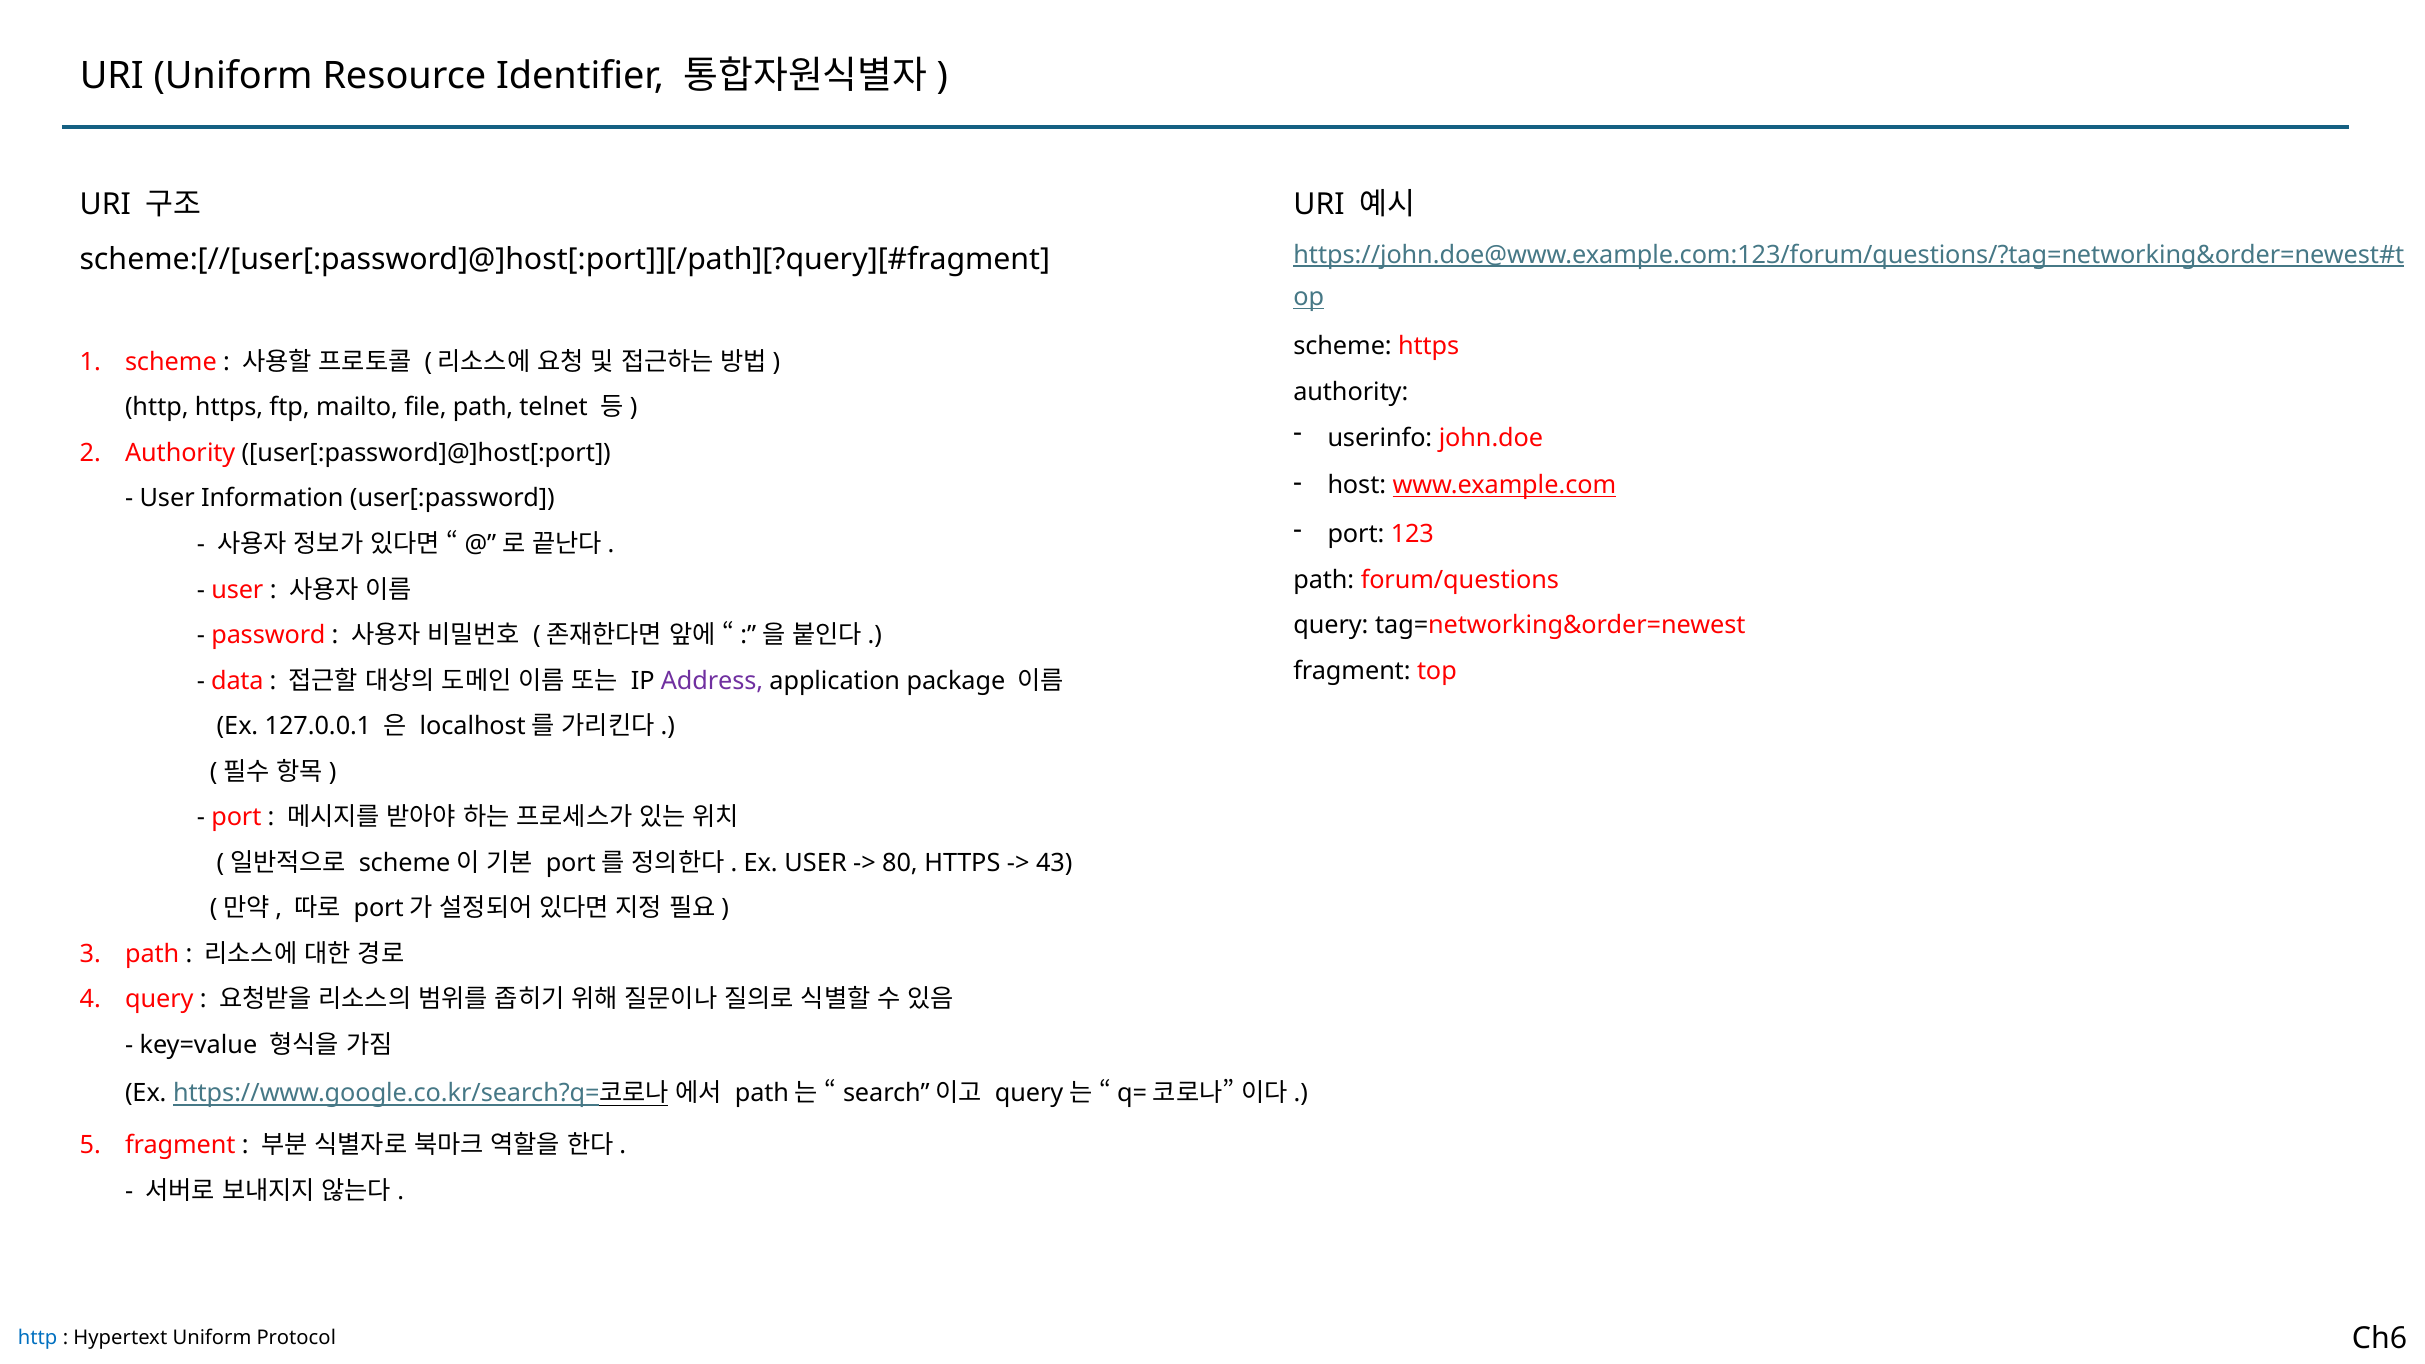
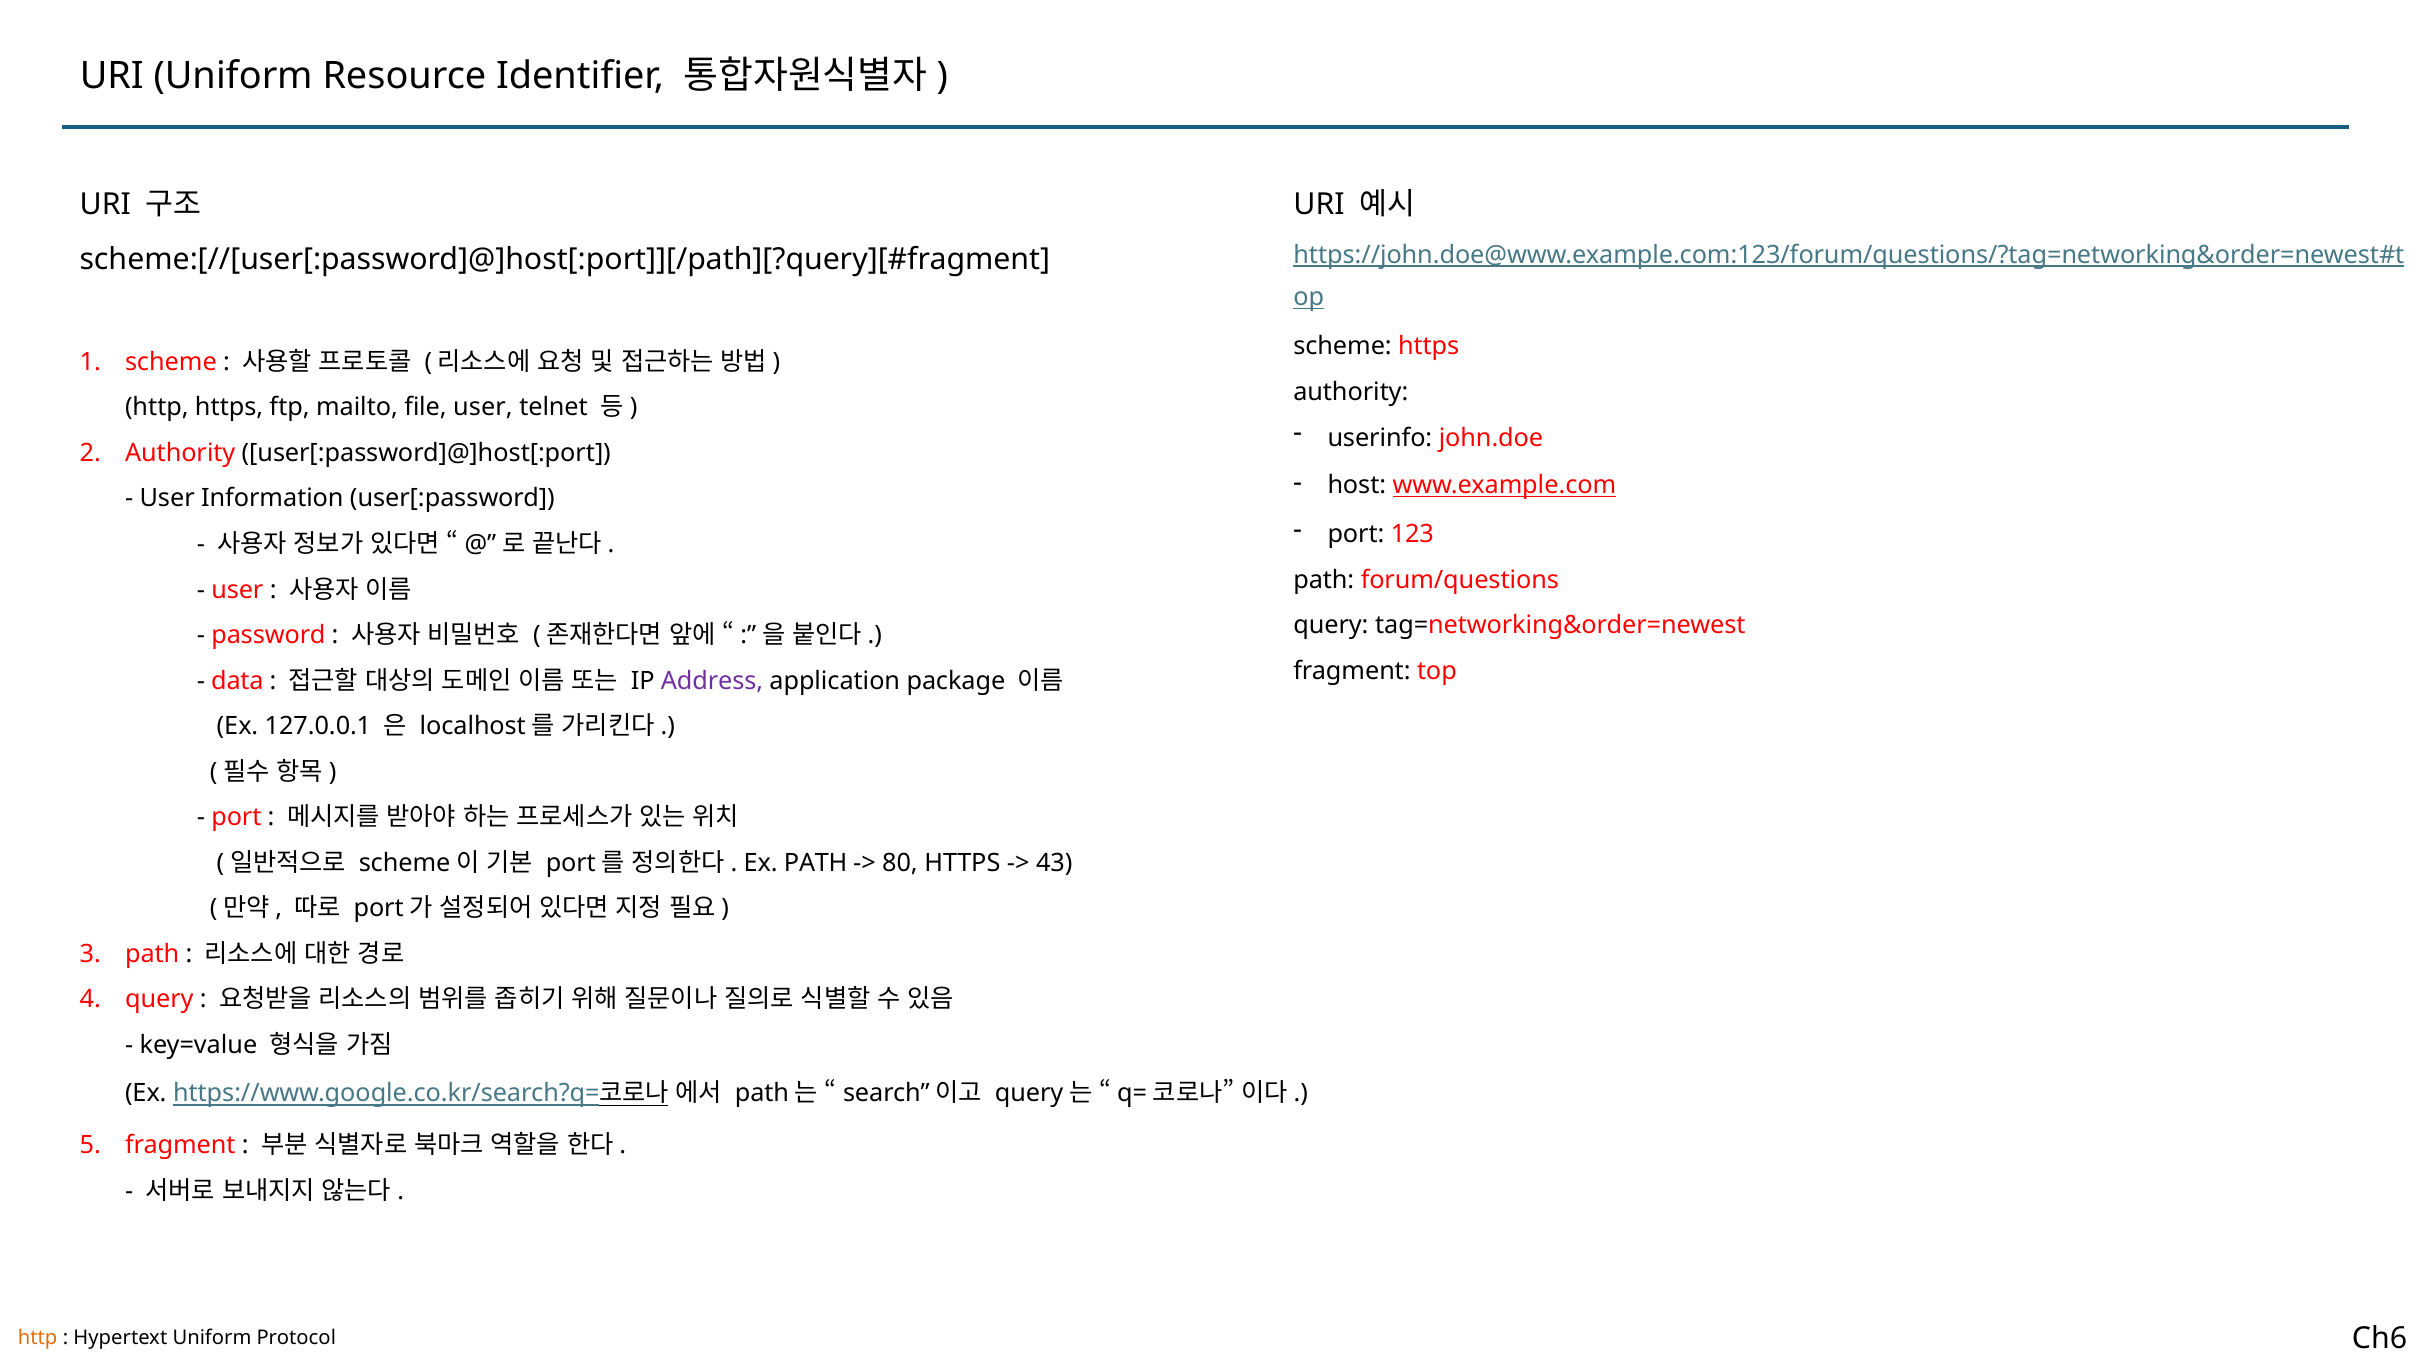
file path: path -> user
Ex USER: USER -> PATH
http at (38, 1338) colour: blue -> orange
